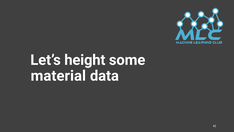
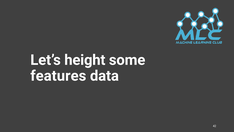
material: material -> features
